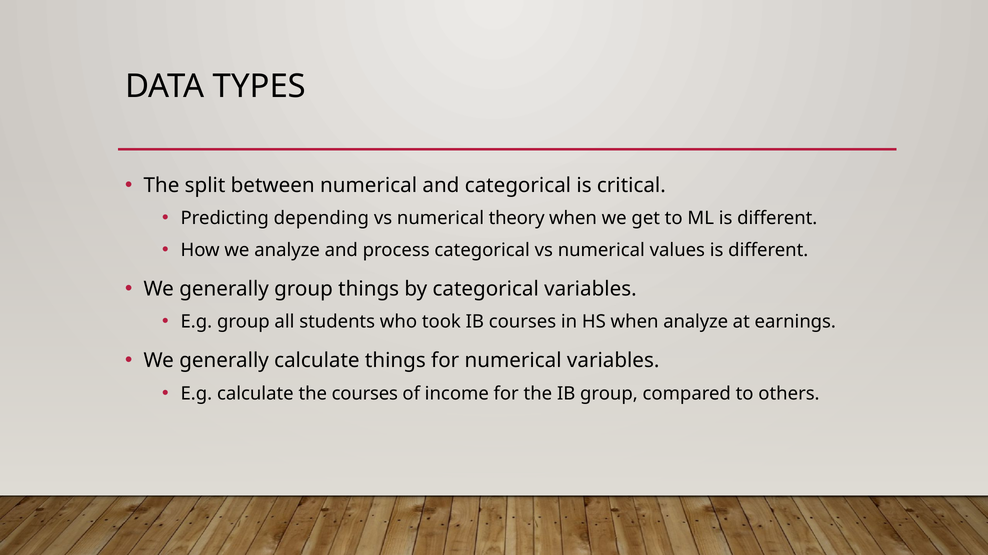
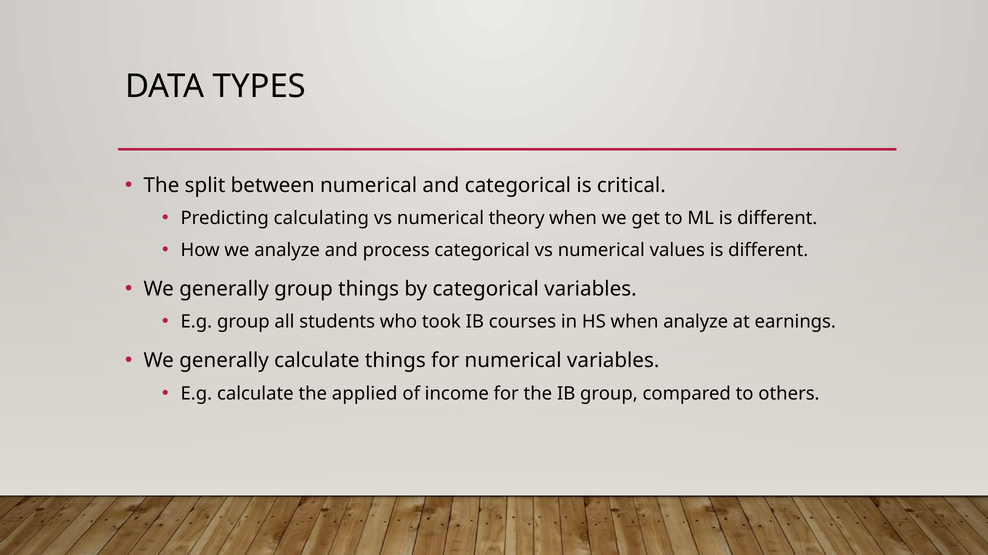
depending: depending -> calculating
the courses: courses -> applied
